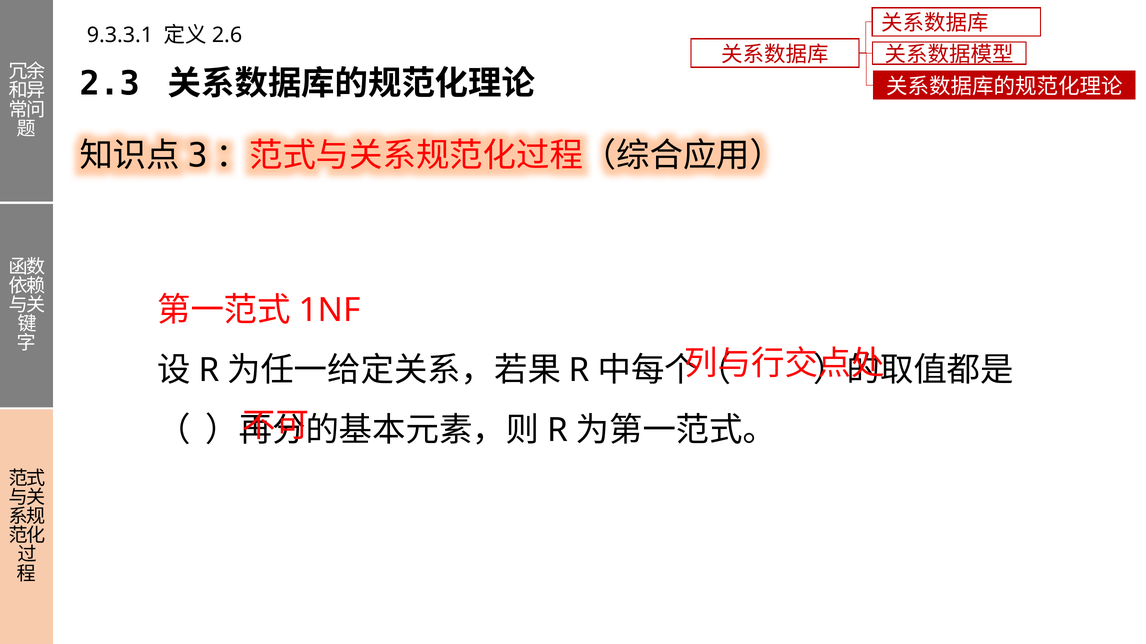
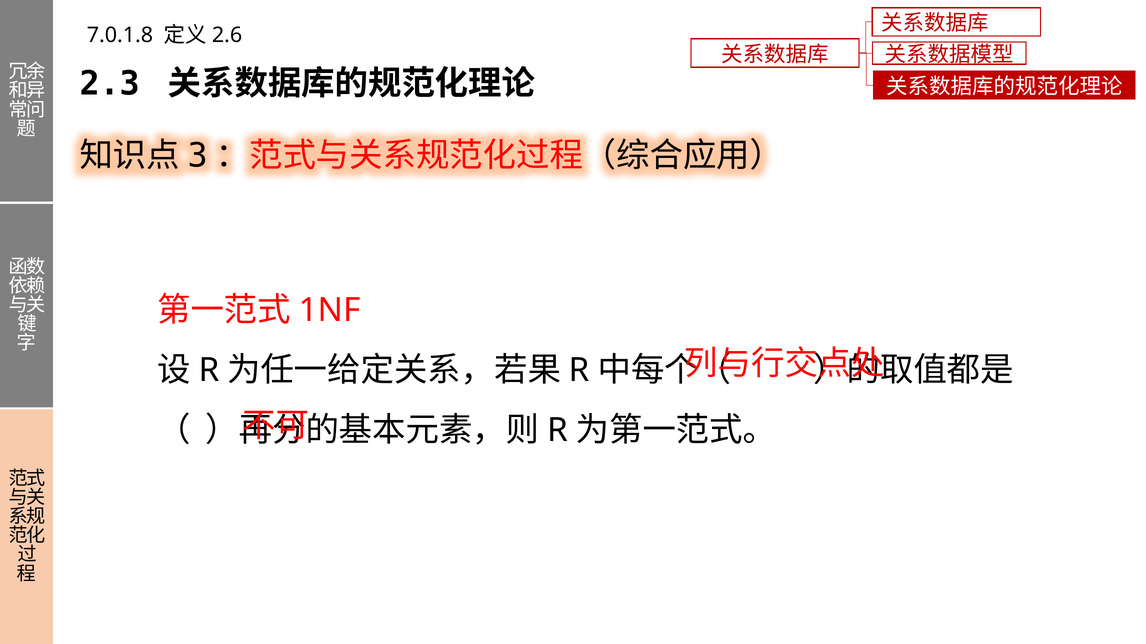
9.3.3.1: 9.3.3.1 -> 7.0.1.8
